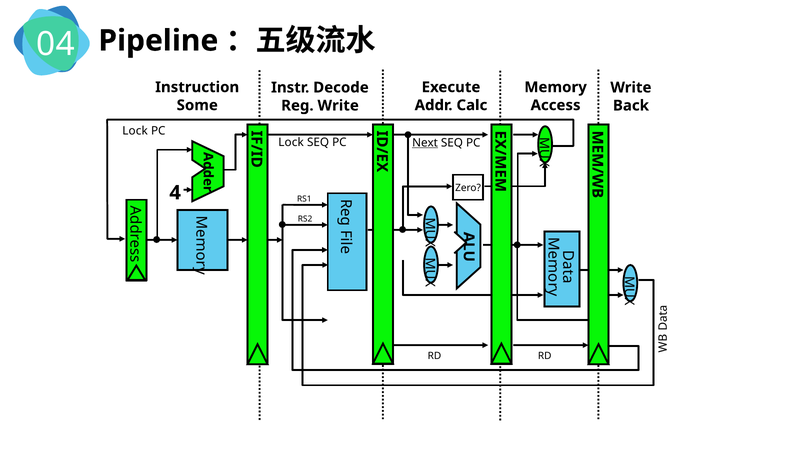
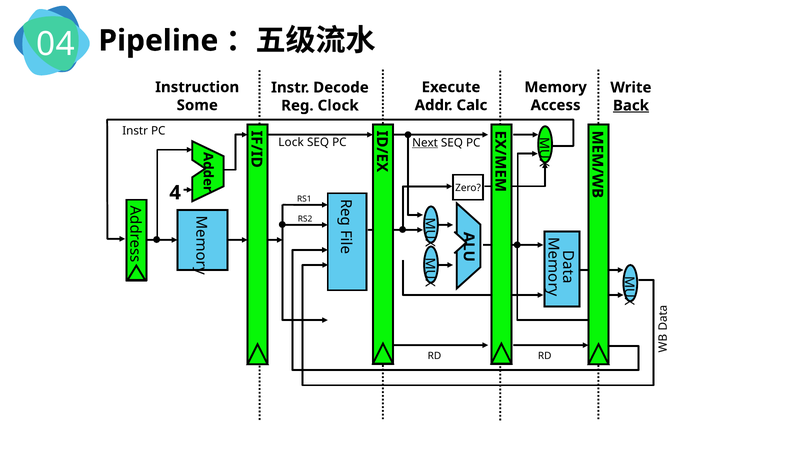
Reg Write: Write -> Clock
Back underline: none -> present
Lock at (135, 131): Lock -> Instr
